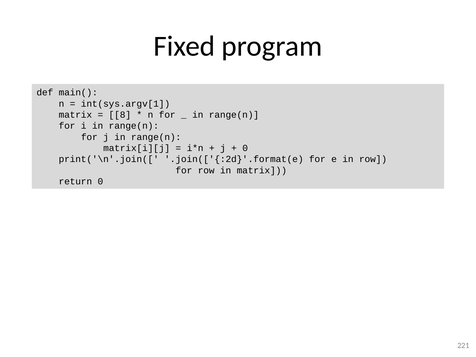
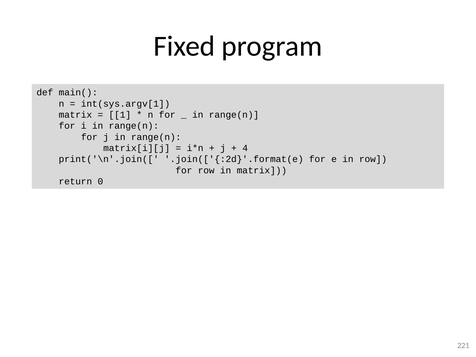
8: 8 -> 1
0 at (245, 148): 0 -> 4
